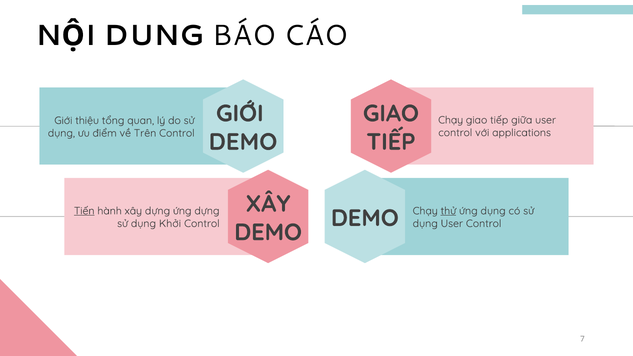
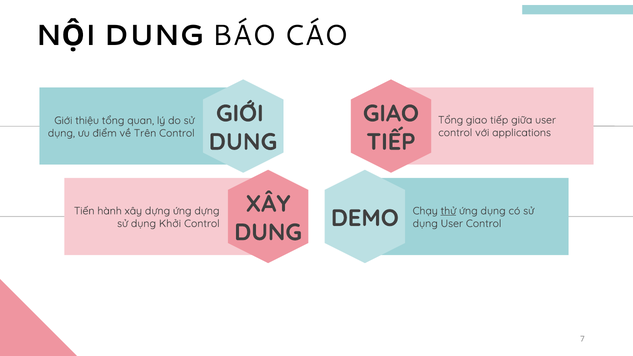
Chạy at (451, 120): Chạy -> Tổng
DEMO at (243, 142): DEMO -> DUNG
Tiến underline: present -> none
DEMO at (268, 232): DEMO -> DUNG
